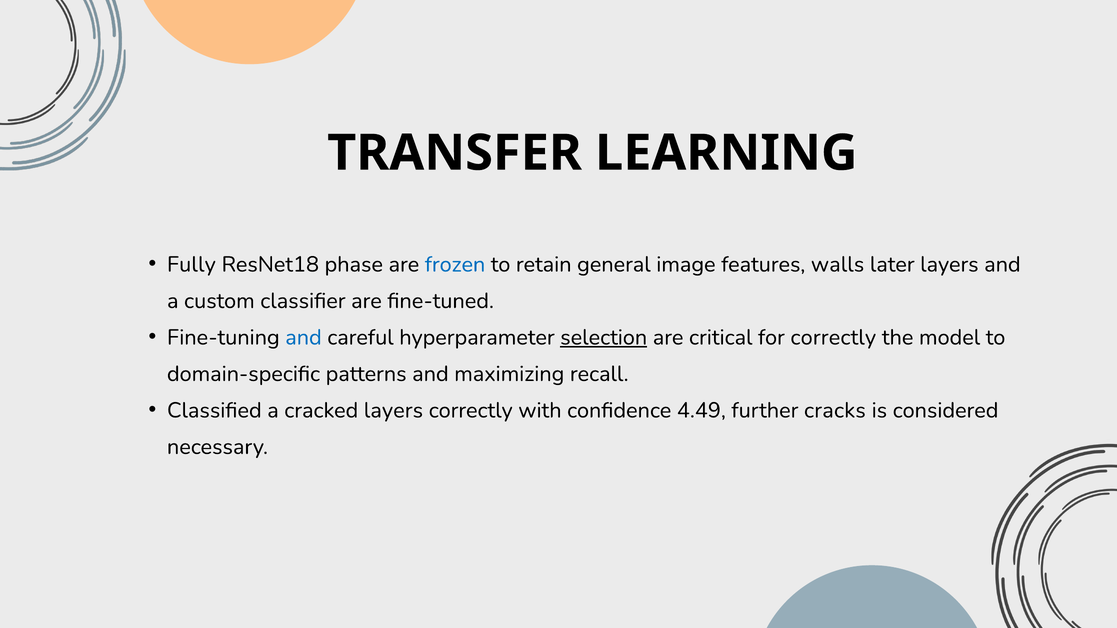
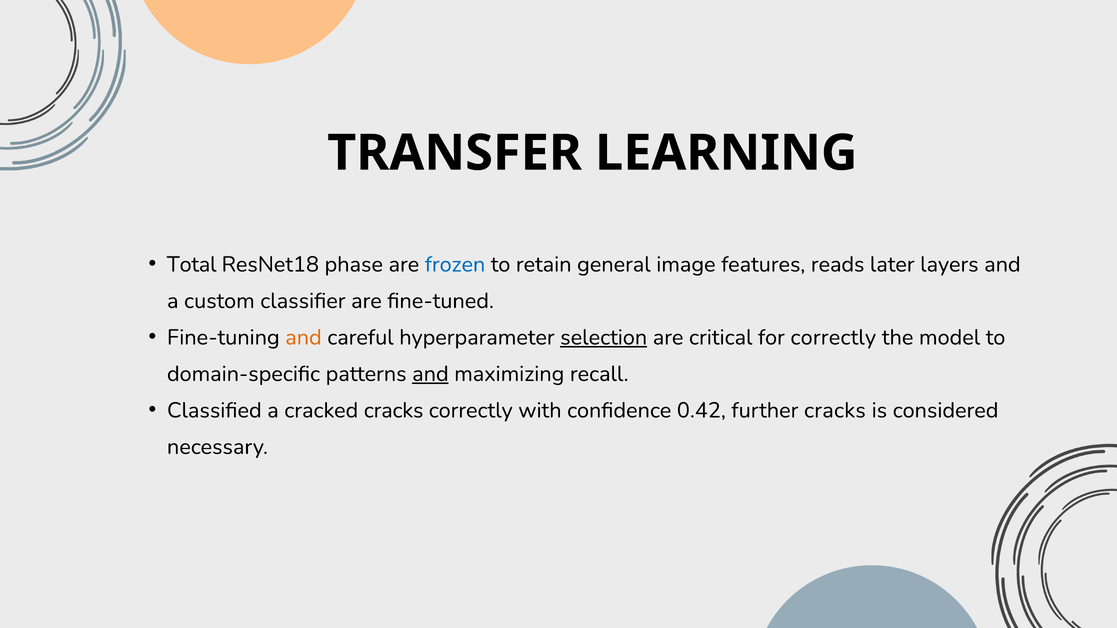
Fully: Fully -> Total
walls: walls -> reads
and at (303, 337) colour: blue -> orange
and at (430, 374) underline: none -> present
cracked layers: layers -> cracks
4.49: 4.49 -> 0.42
